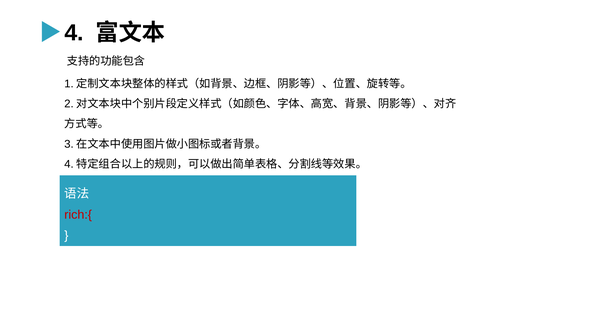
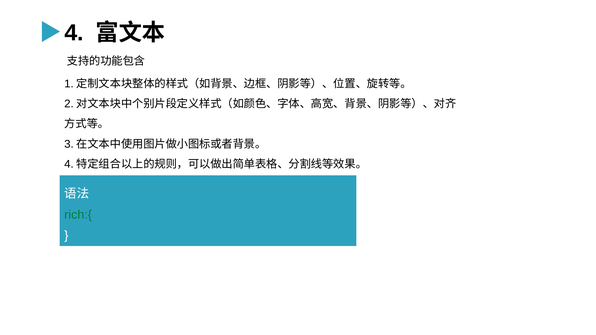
rich:{ colour: red -> green
